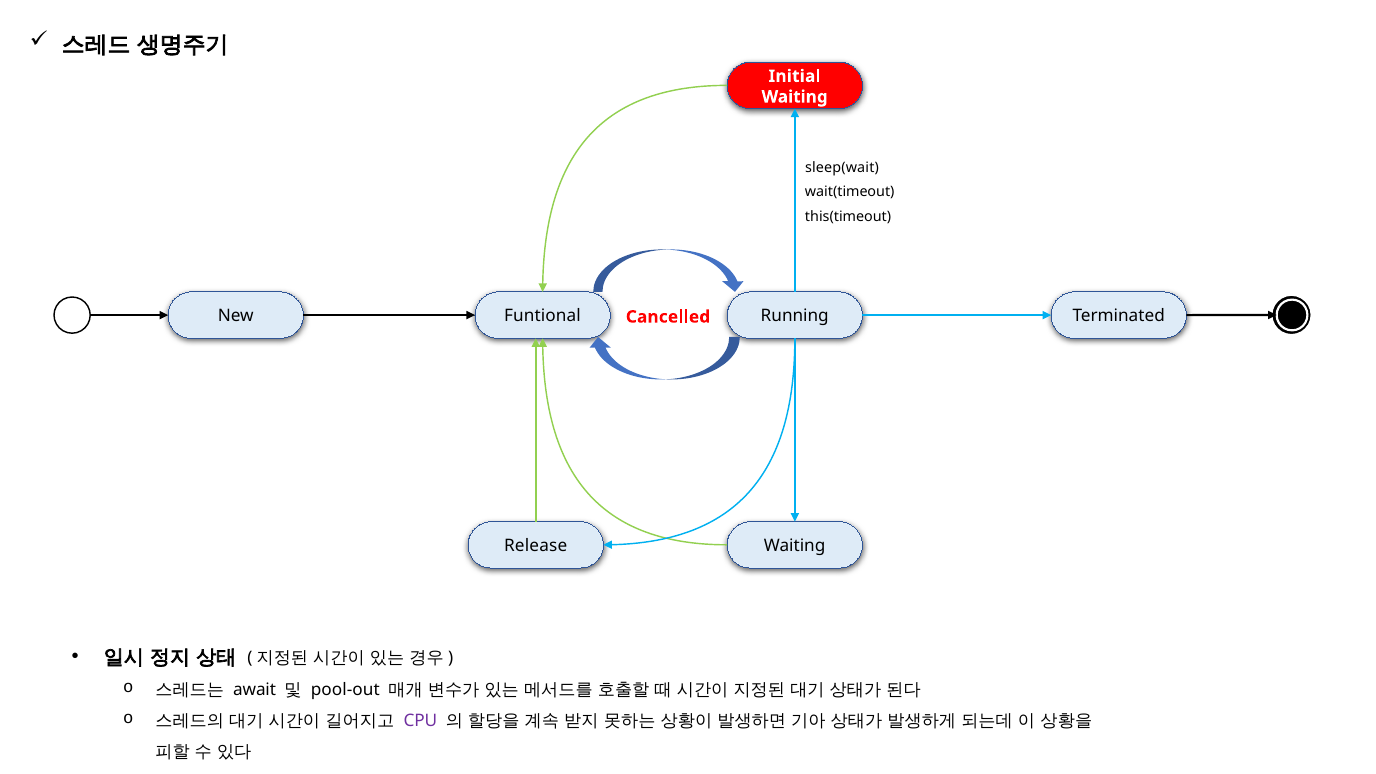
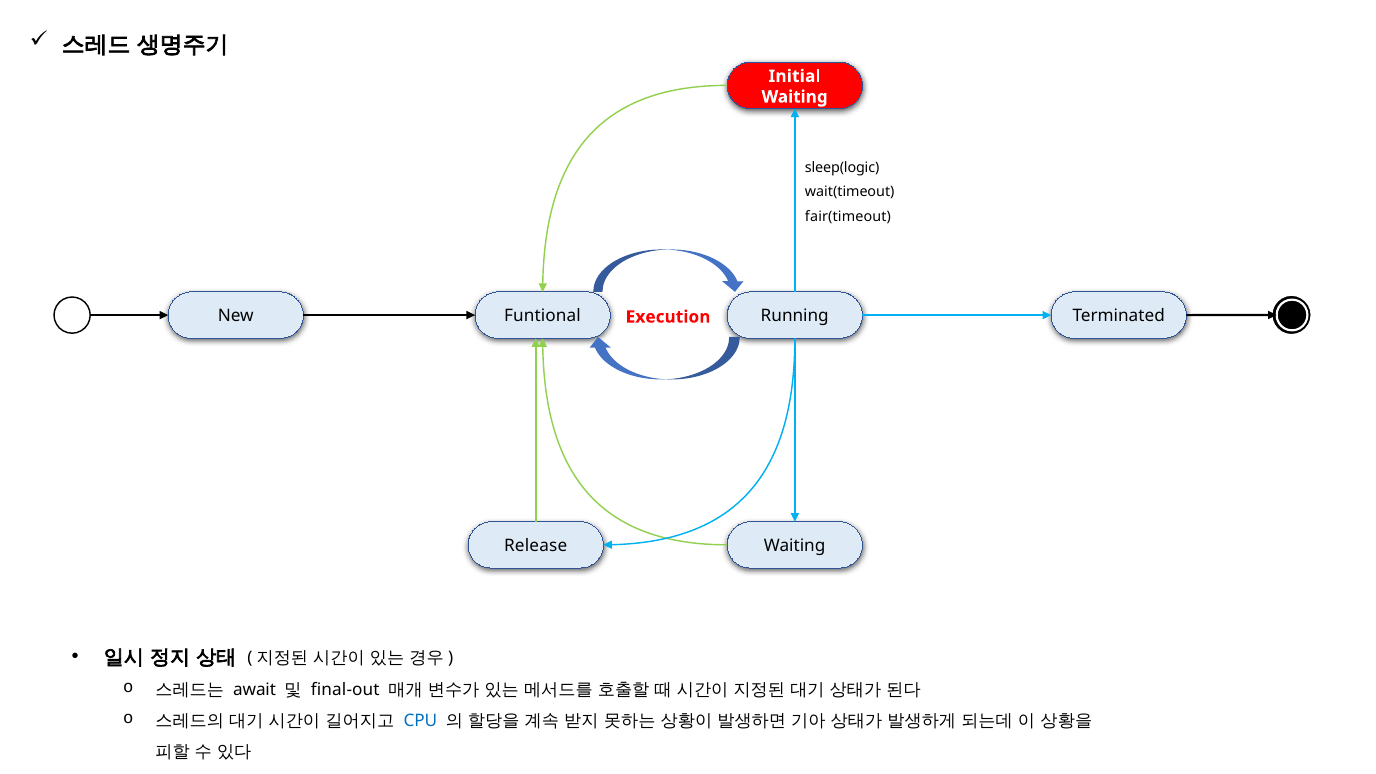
sleep(wait: sleep(wait -> sleep(logic
this(timeout: this(timeout -> fair(timeout
Cancelled: Cancelled -> Execution
pool-out: pool-out -> final-out
CPU colour: purple -> blue
